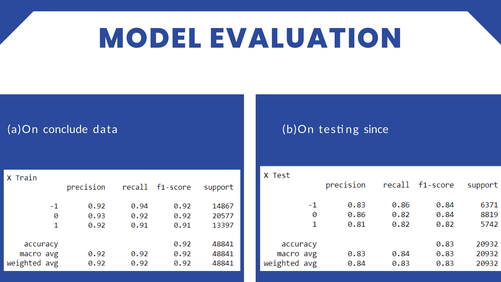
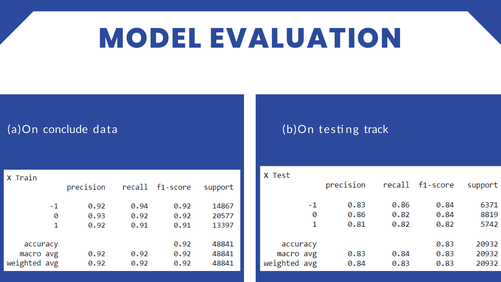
since: since -> track
